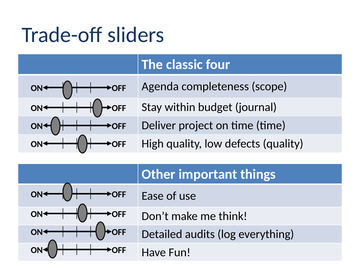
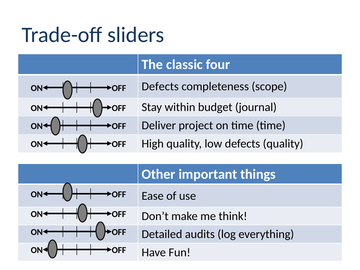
Agenda at (160, 86): Agenda -> Defects
